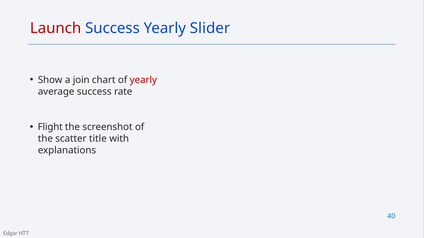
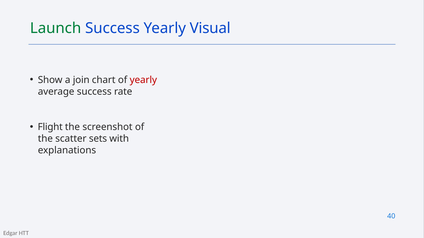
Launch colour: red -> green
Slider: Slider -> Visual
title: title -> sets
